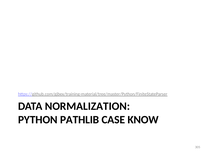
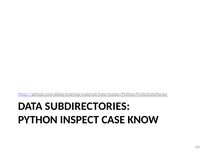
NORMALIZATION: NORMALIZATION -> SUBDIRECTORIES
PATHLIB: PATHLIB -> INSPECT
